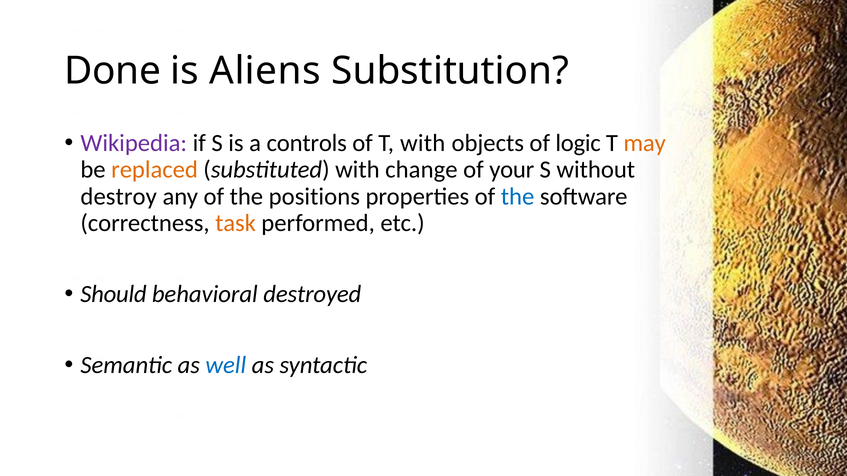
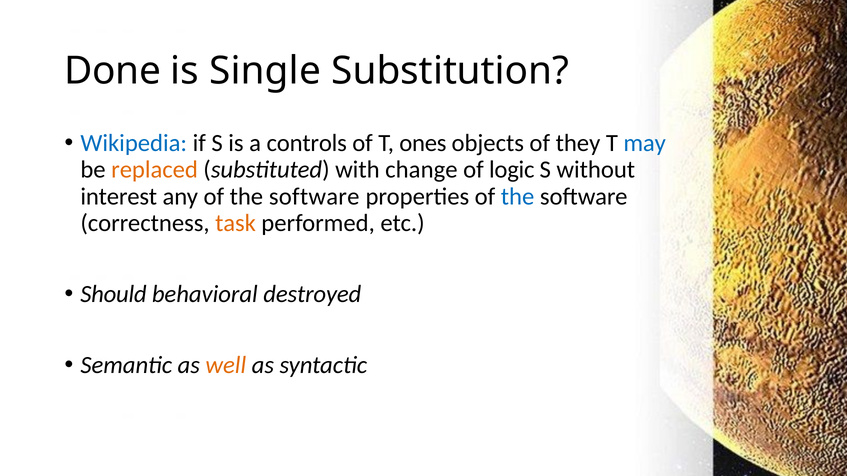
Aliens: Aliens -> Single
Wikipedia colour: purple -> blue
T with: with -> ones
logic: logic -> they
may colour: orange -> blue
your: your -> logic
destroy: destroy -> interest
any of the positions: positions -> software
well colour: blue -> orange
